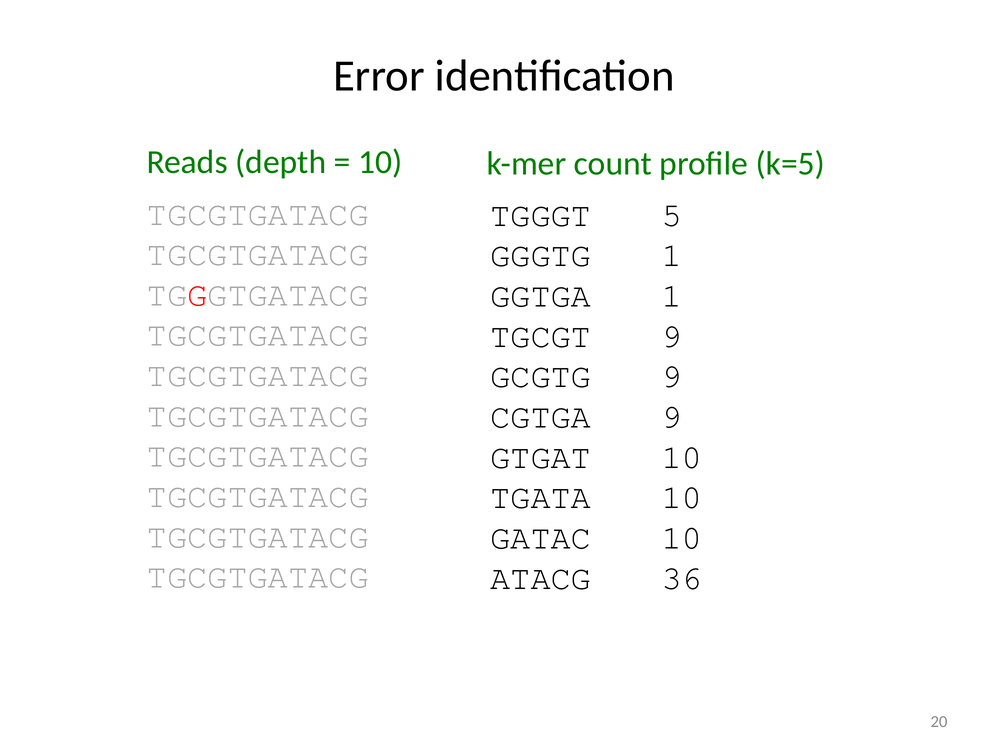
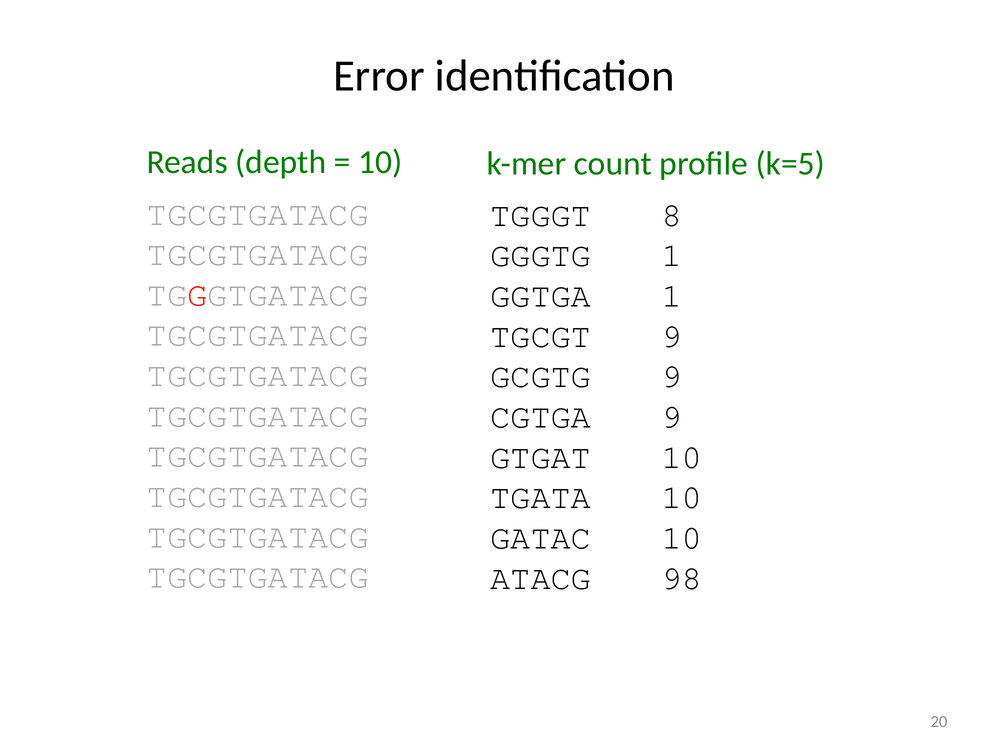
5: 5 -> 8
36: 36 -> 98
